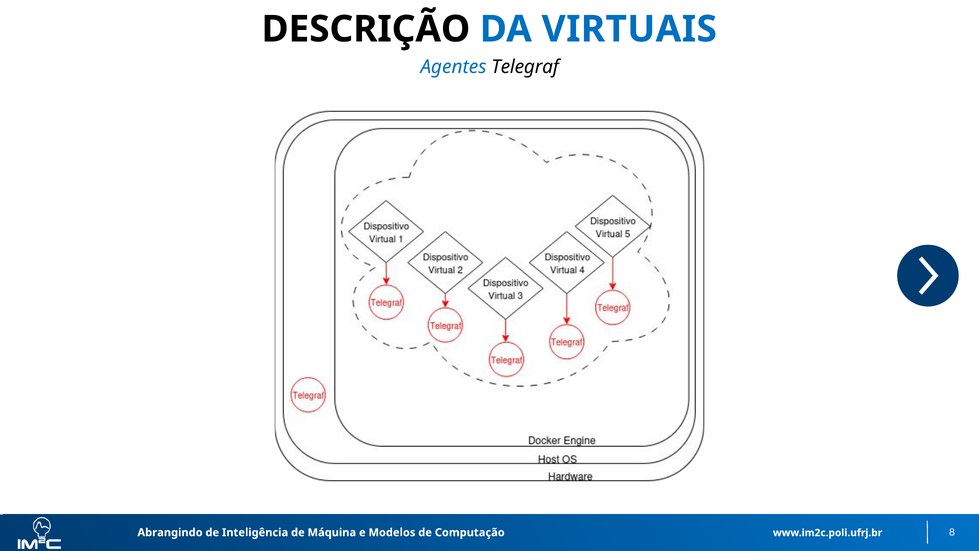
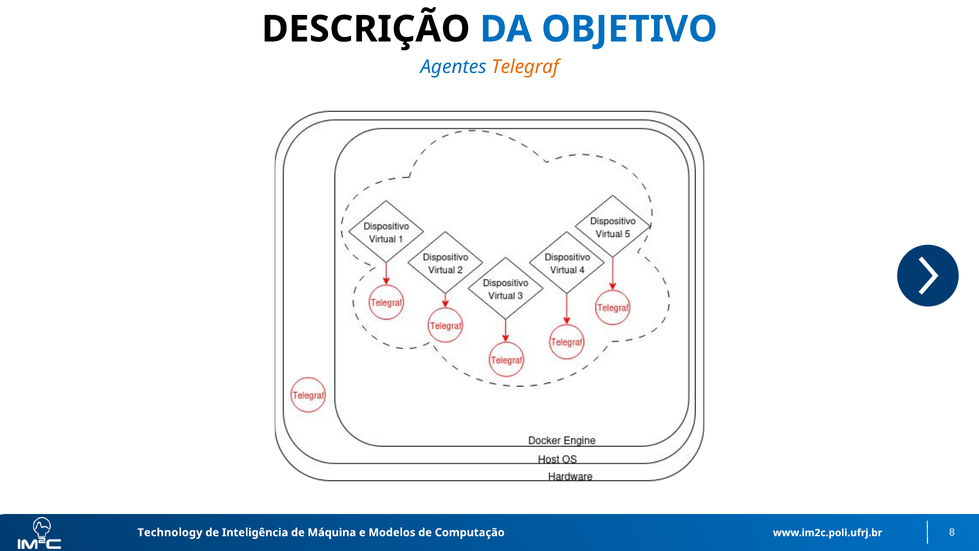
VIRTUAIS: VIRTUAIS -> OBJETIVO
Telegraf colour: black -> orange
Abrangindo: Abrangindo -> Technology
